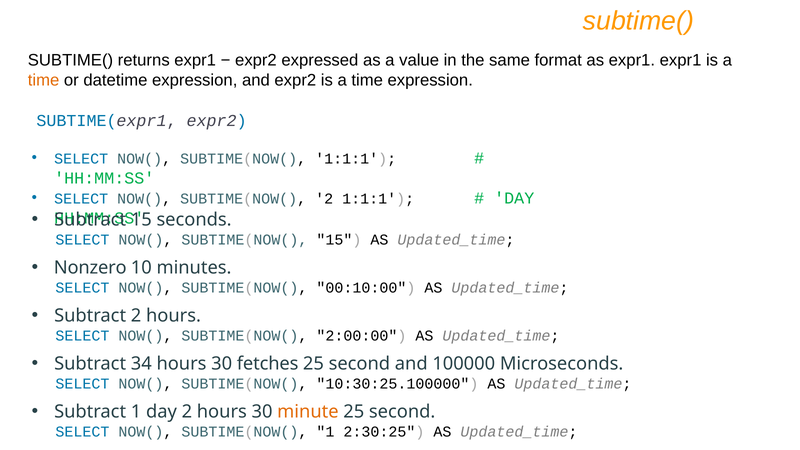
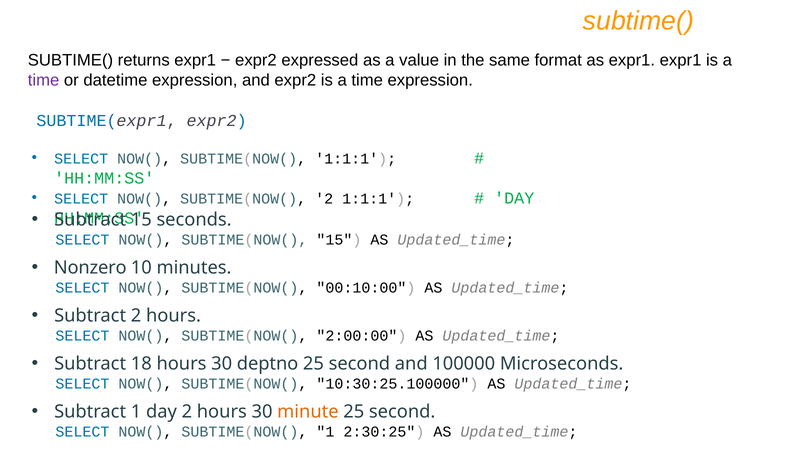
time at (44, 80) colour: orange -> purple
34: 34 -> 18
fetches: fetches -> deptno
